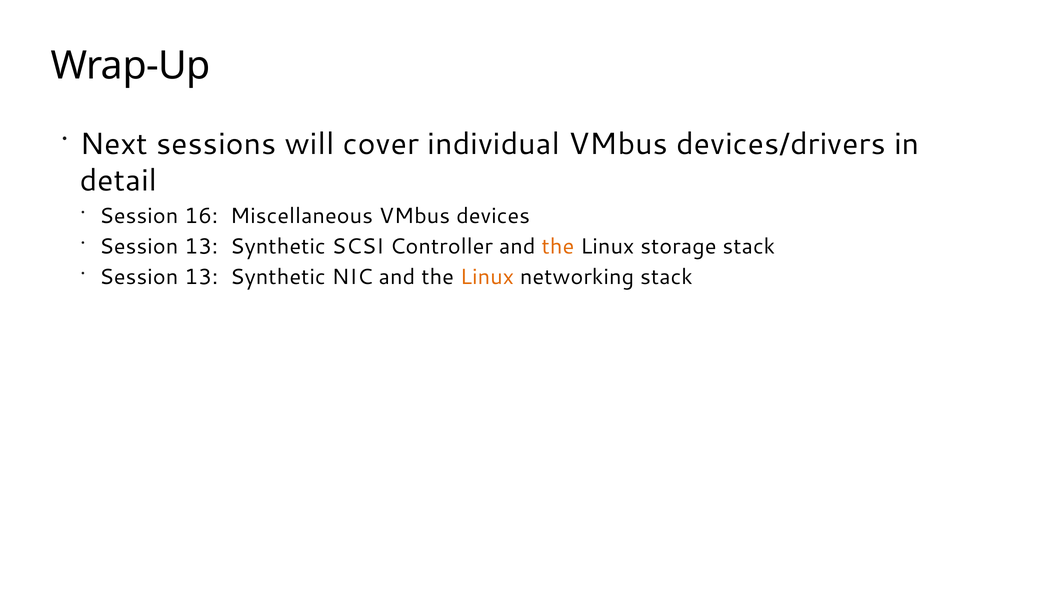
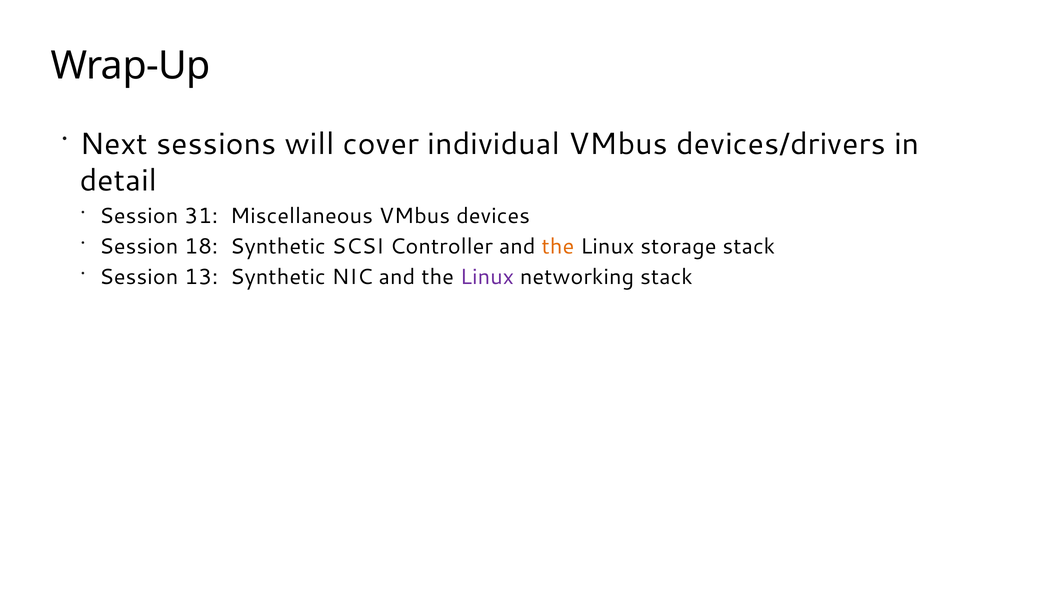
16: 16 -> 31
13 at (201, 246): 13 -> 18
Linux at (487, 277) colour: orange -> purple
